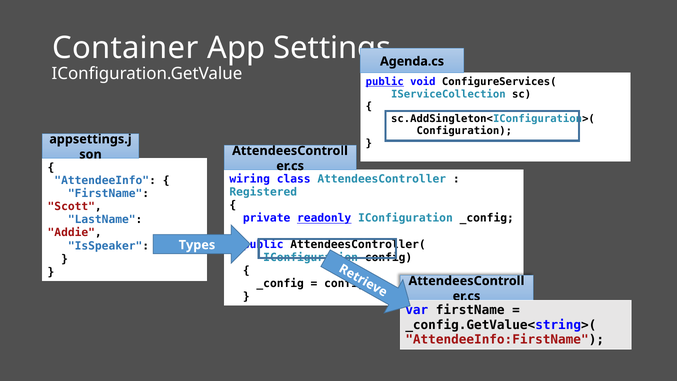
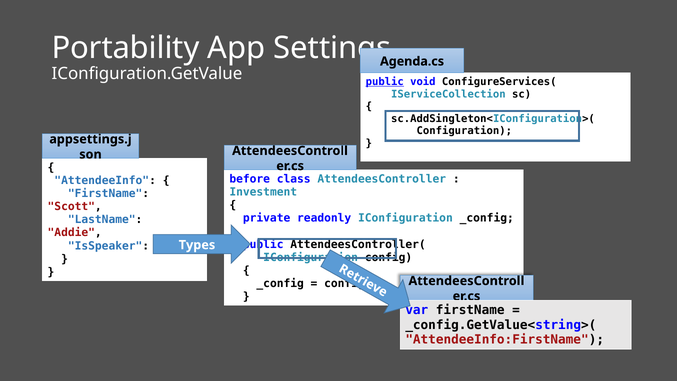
Container: Container -> Portability
wiring: wiring -> before
Registered: Registered -> Investment
readonly underline: present -> none
